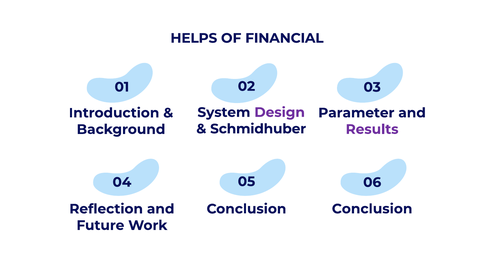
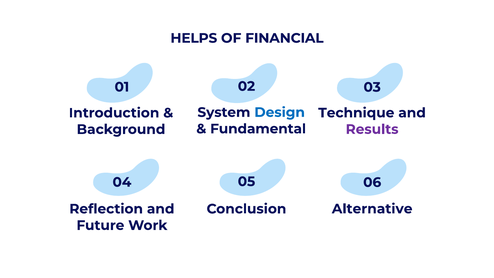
Design colour: purple -> blue
Parameter: Parameter -> Technique
Schmidhuber: Schmidhuber -> Fundamental
Conclusion at (372, 209): Conclusion -> Alternative
